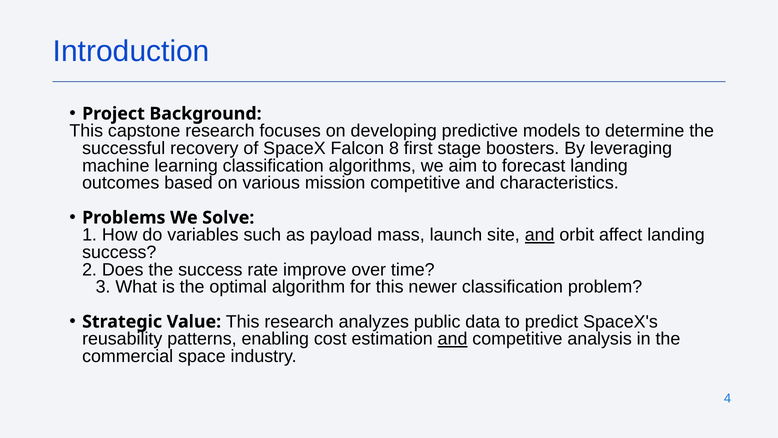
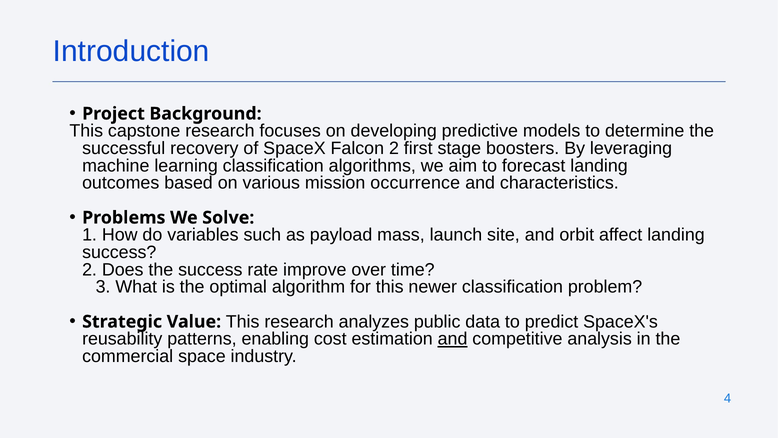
Falcon 8: 8 -> 2
mission competitive: competitive -> occurrence
and at (540, 235) underline: present -> none
